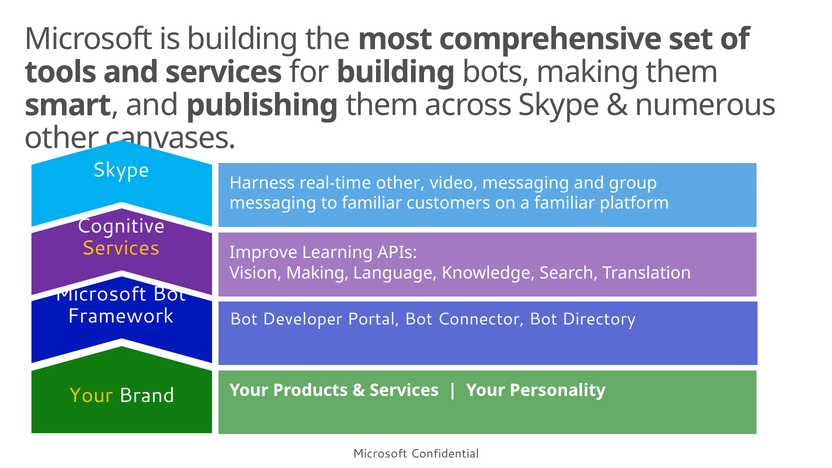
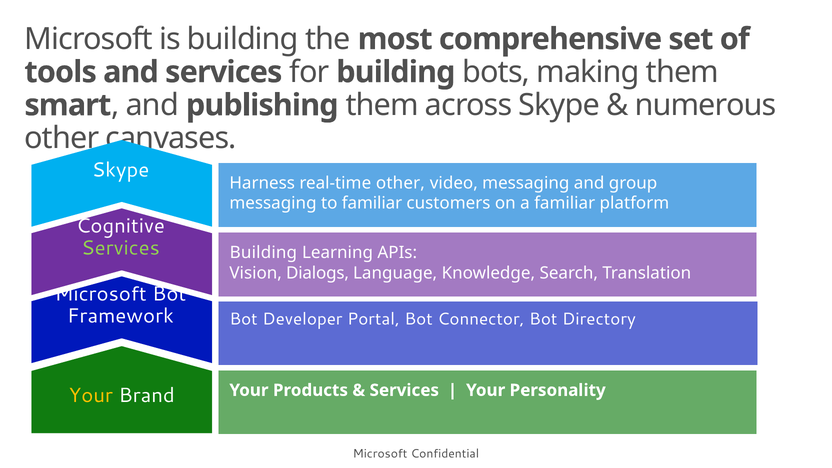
Services at (120, 248) colour: yellow -> light green
Improve at (263, 253): Improve -> Building
Vision Making: Making -> Dialogs
